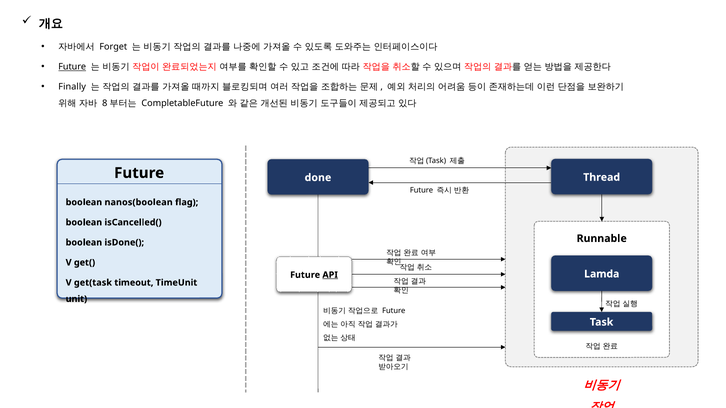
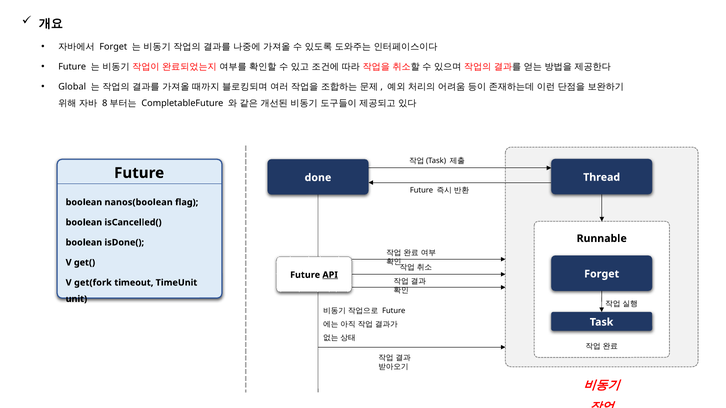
Future at (72, 67) underline: present -> none
Finally: Finally -> Global
Lamda at (602, 274): Lamda -> Forget
get(task: get(task -> get(fork
